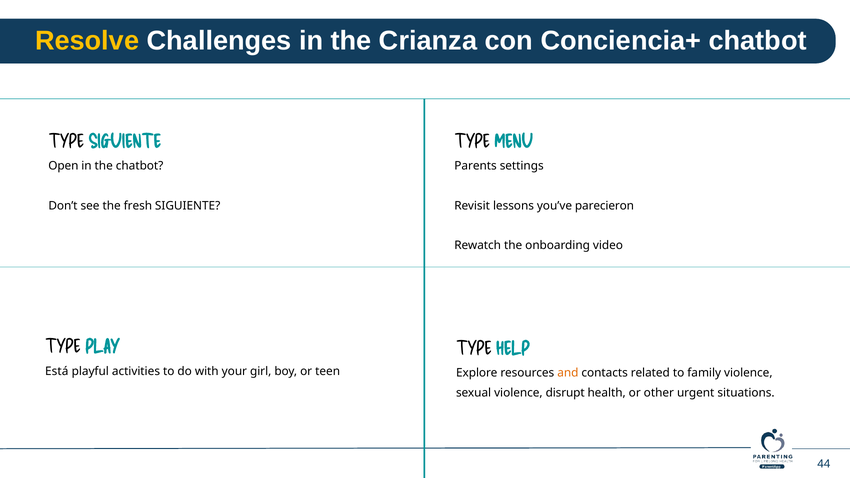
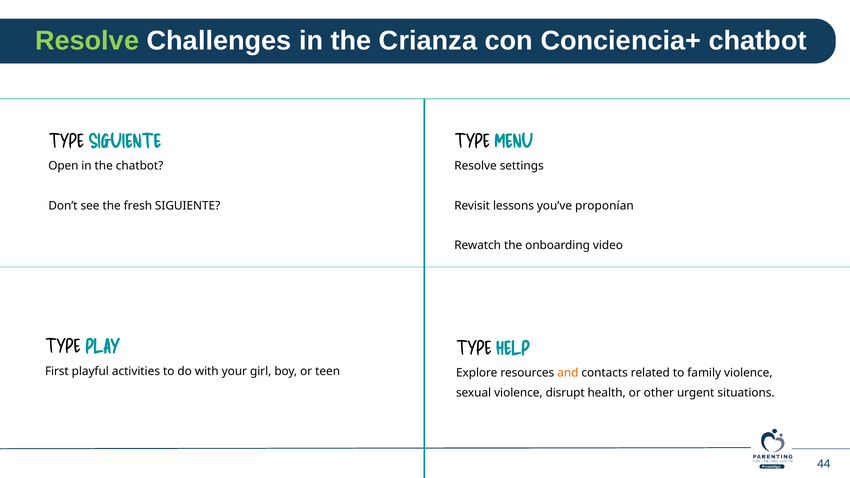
Resolve at (87, 41) colour: yellow -> light green
Parents at (476, 166): Parents -> Resolve
parecieron: parecieron -> proponían
Está: Está -> First
